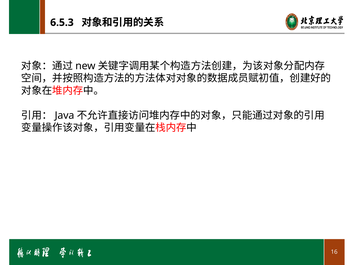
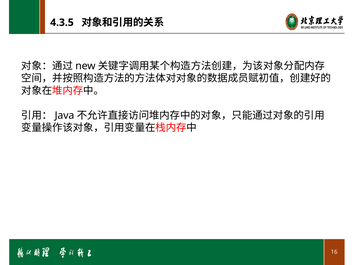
6.5.3: 6.5.3 -> 4.3.5
